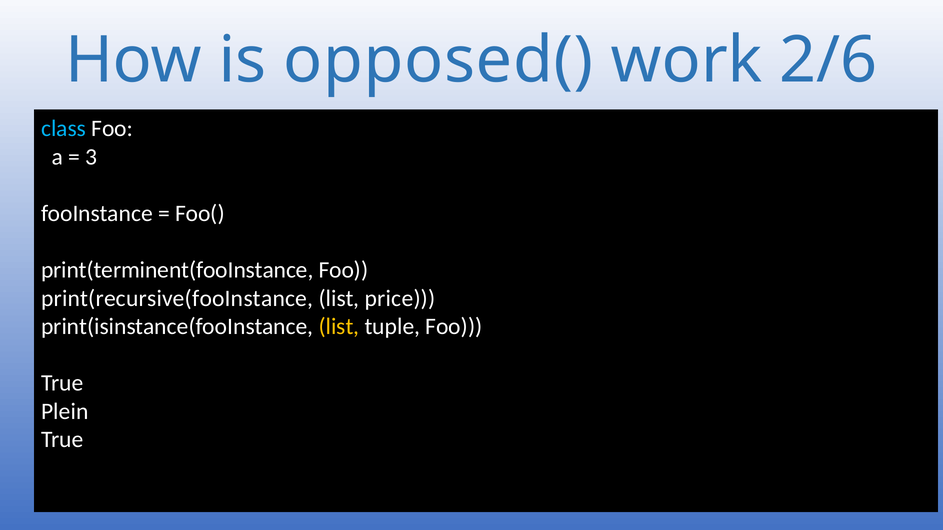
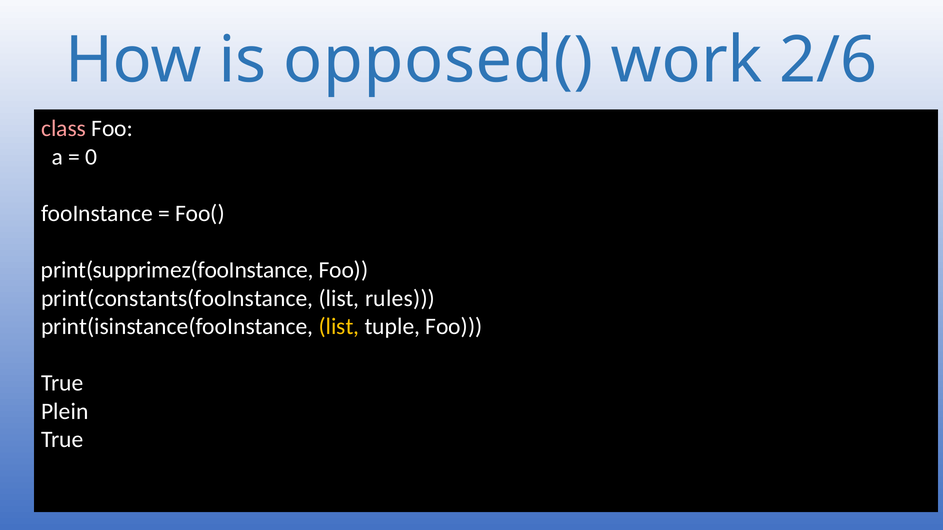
class colour: light blue -> pink
3: 3 -> 0
print(terminent(fooInstance: print(terminent(fooInstance -> print(supprimez(fooInstance
print(recursive(fooInstance: print(recursive(fooInstance -> print(constants(fooInstance
price: price -> rules
